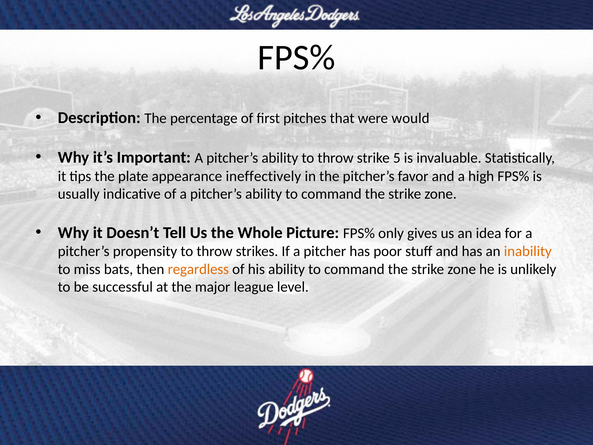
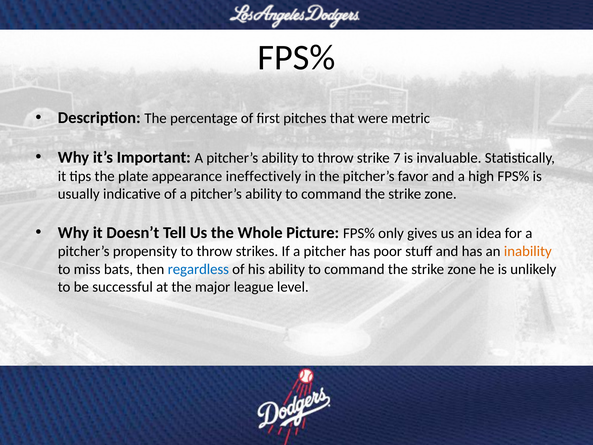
would: would -> metric
5: 5 -> 7
regardless colour: orange -> blue
